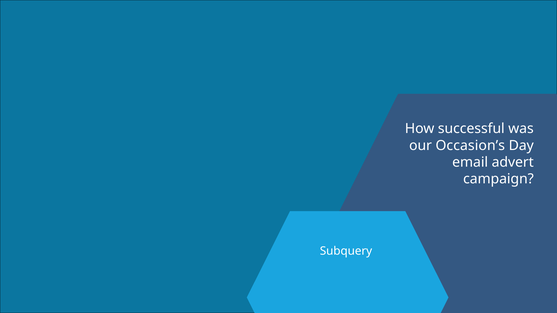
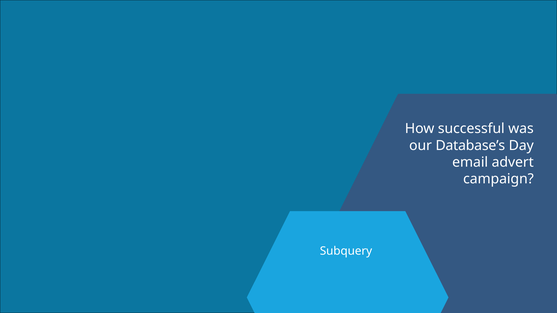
Occasion’s: Occasion’s -> Database’s
